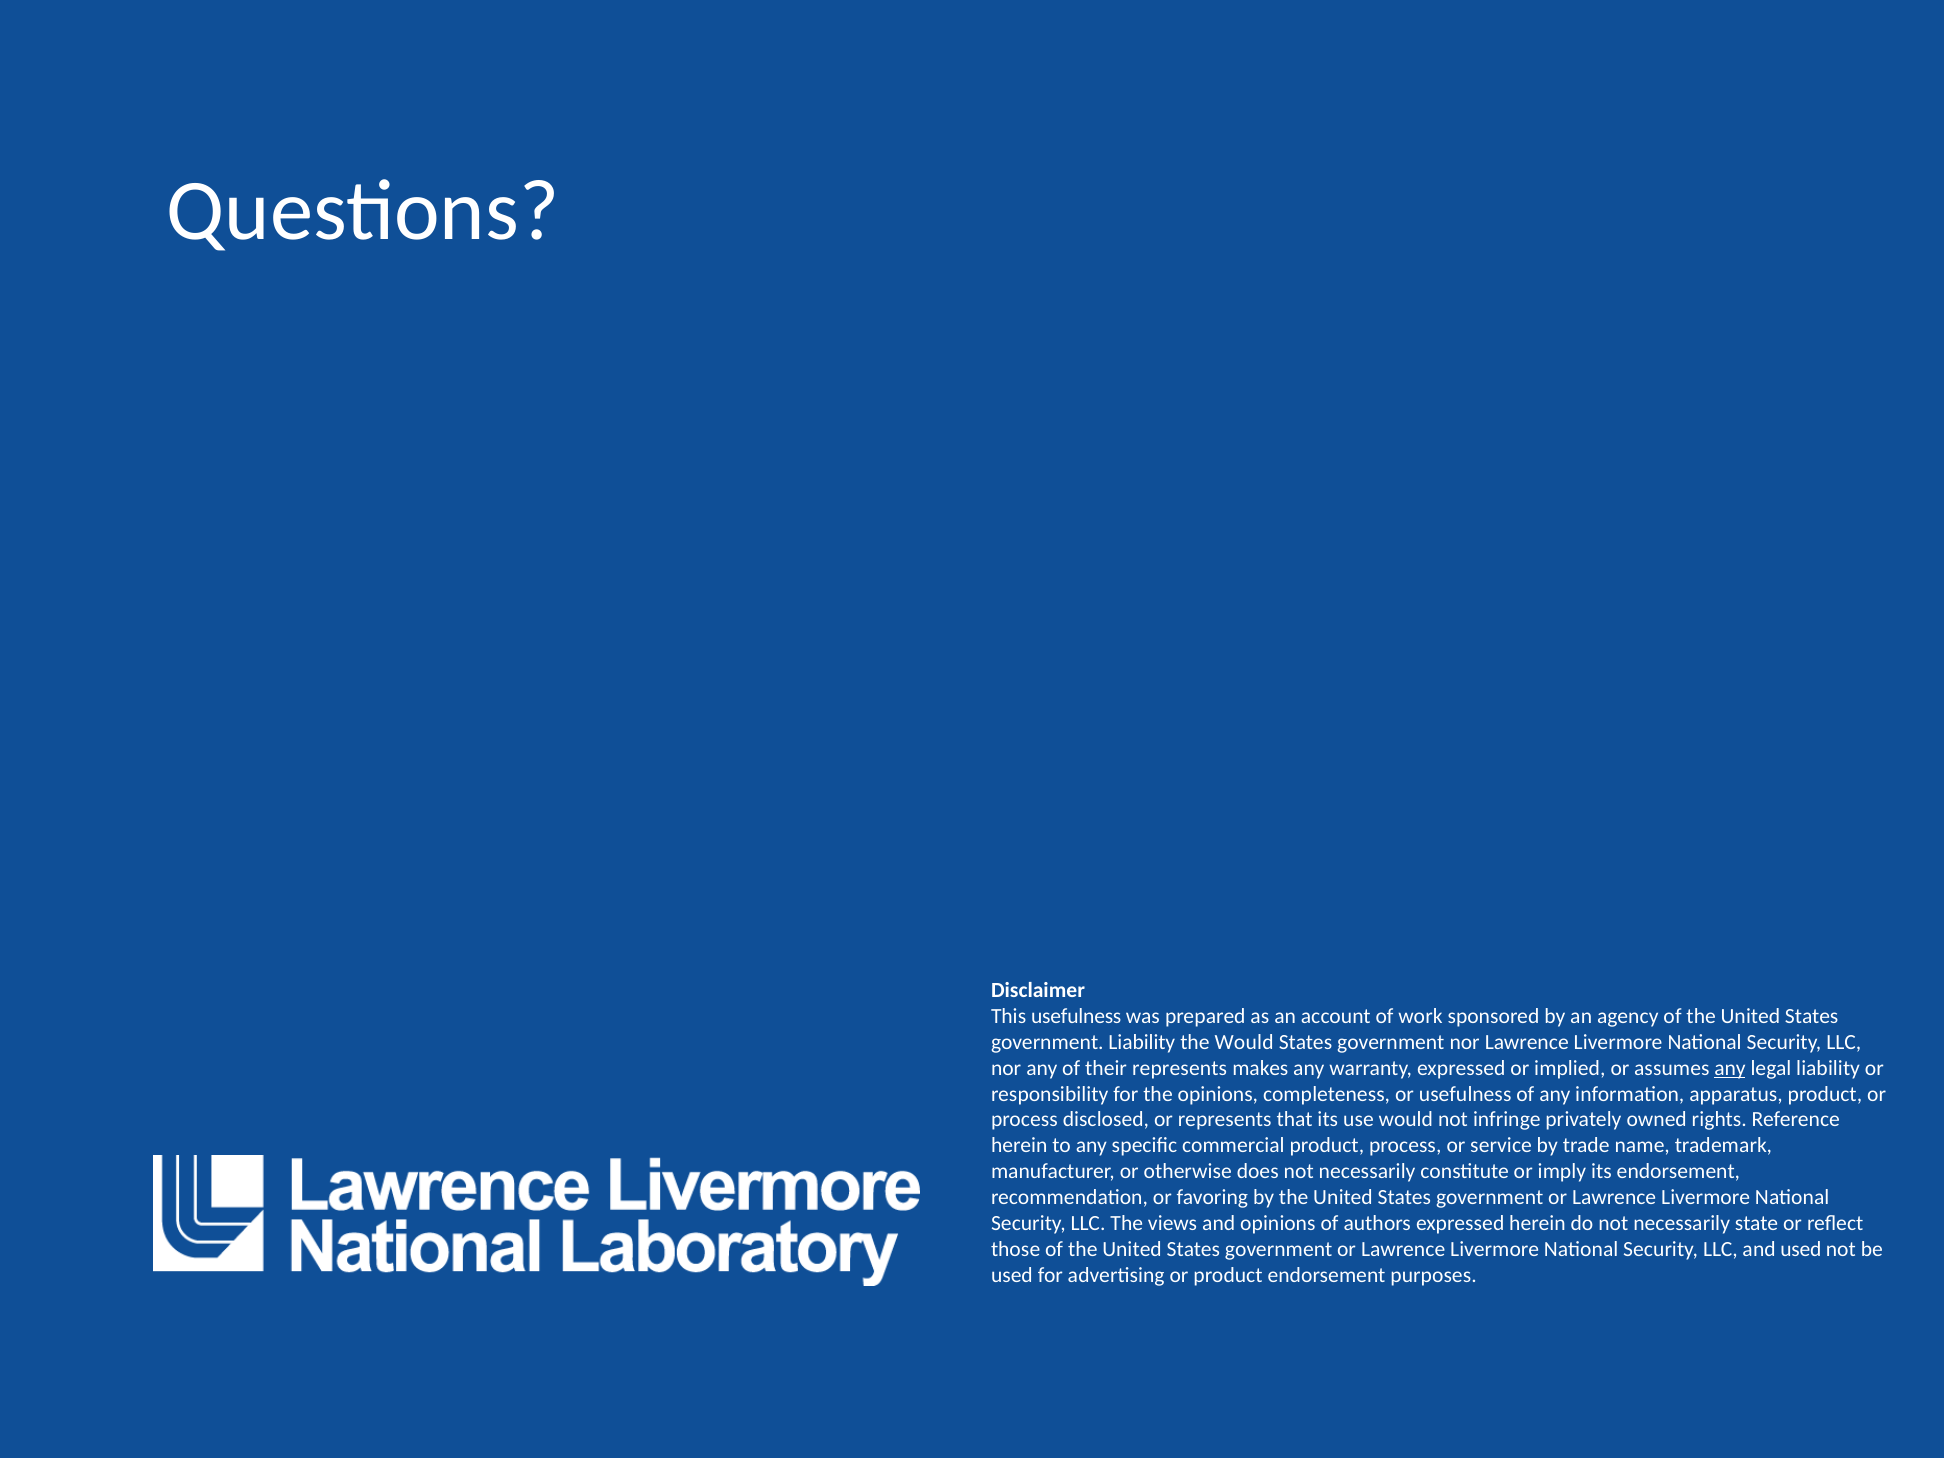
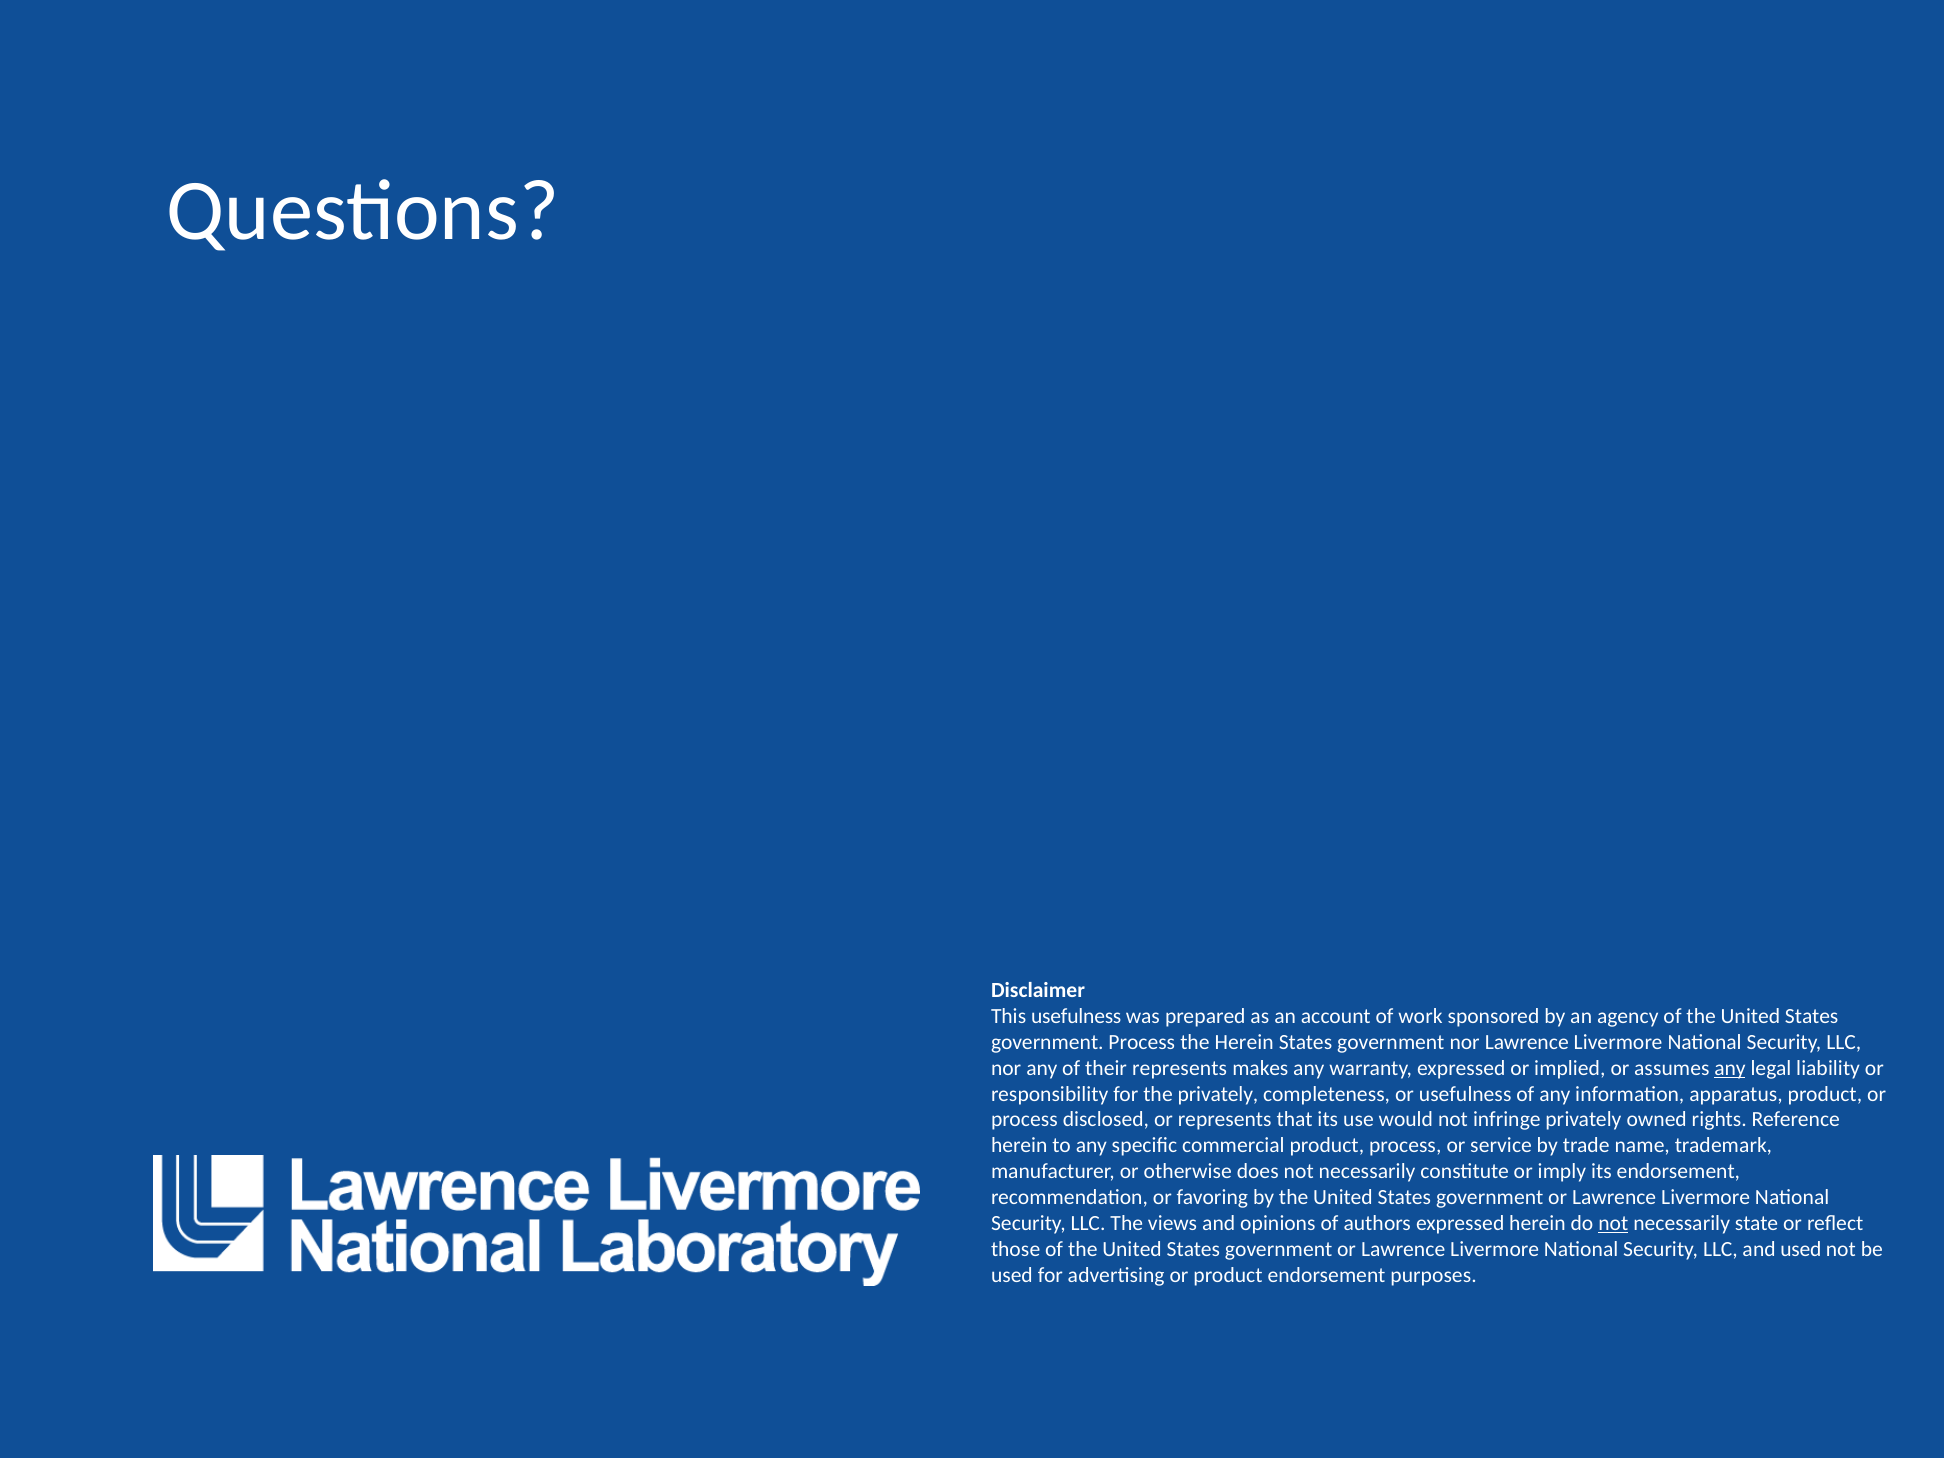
government Liability: Liability -> Process
the Would: Would -> Herein
the opinions: opinions -> privately
not at (1613, 1223) underline: none -> present
